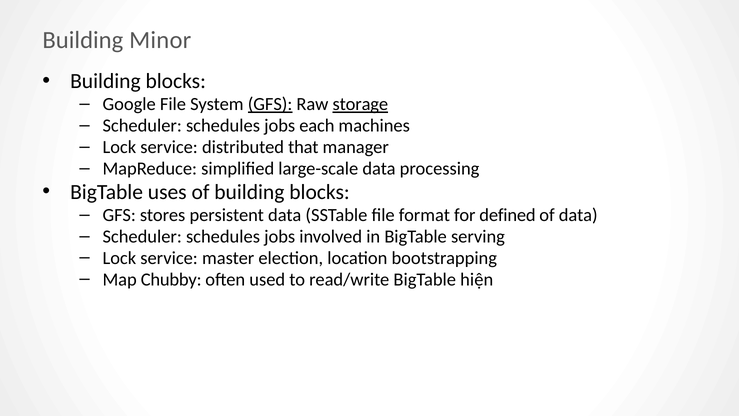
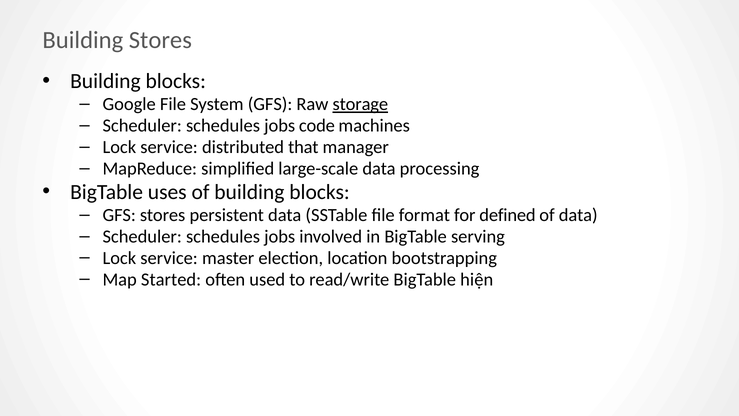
Building Minor: Minor -> Stores
GFS at (270, 104) underline: present -> none
each: each -> code
Chubby: Chubby -> Started
